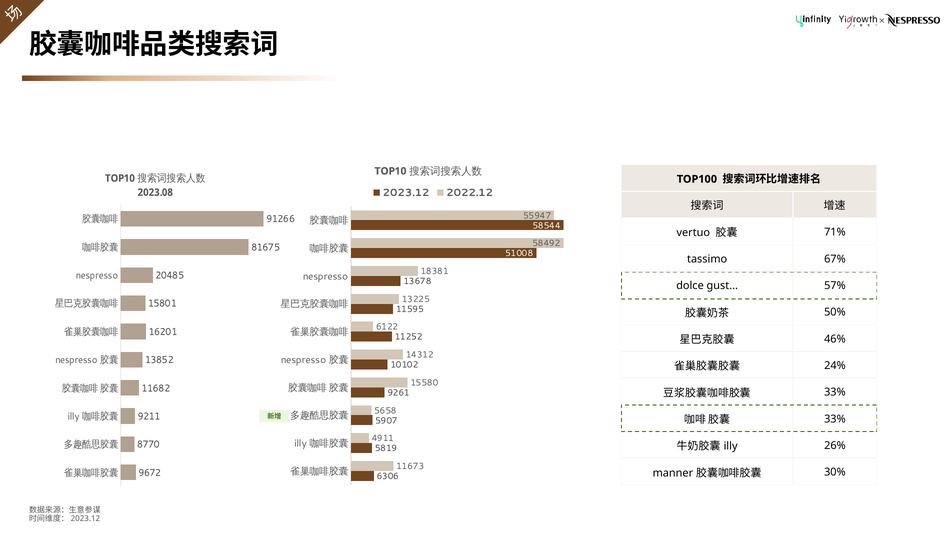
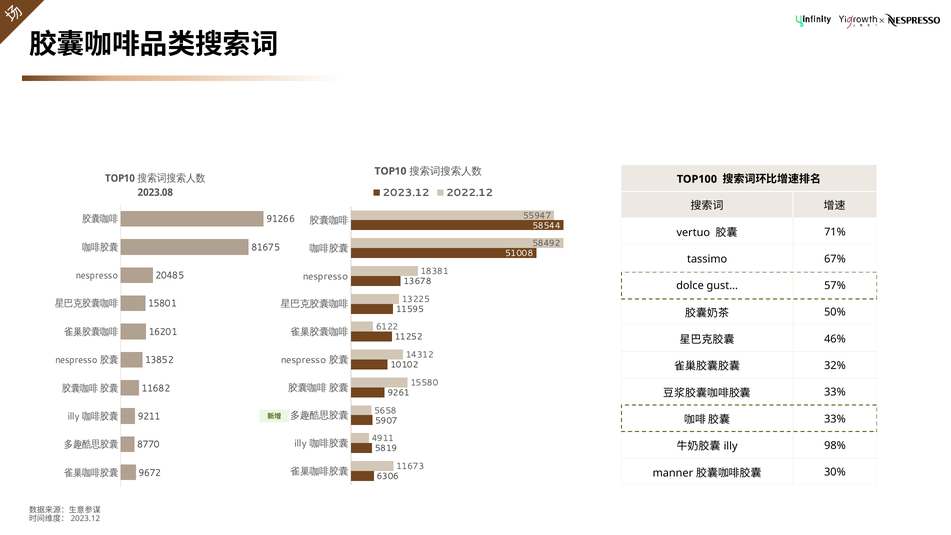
24%: 24% -> 32%
26%: 26% -> 98%
